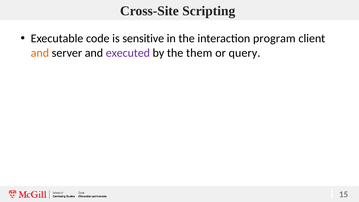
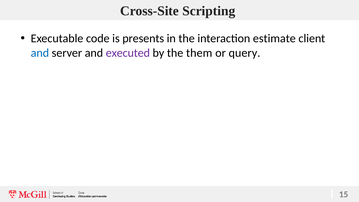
sensitive: sensitive -> presents
program: program -> estimate
and at (40, 53) colour: orange -> blue
